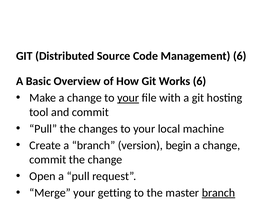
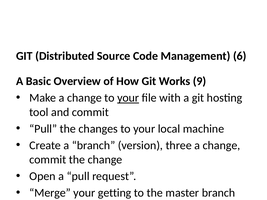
Works 6: 6 -> 9
begin: begin -> three
branch at (218, 193) underline: present -> none
